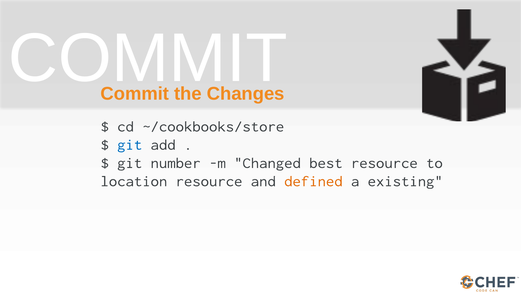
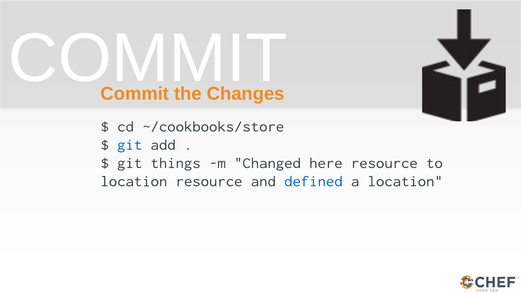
number: number -> things
best: best -> here
defined colour: orange -> blue
a existing: existing -> location
